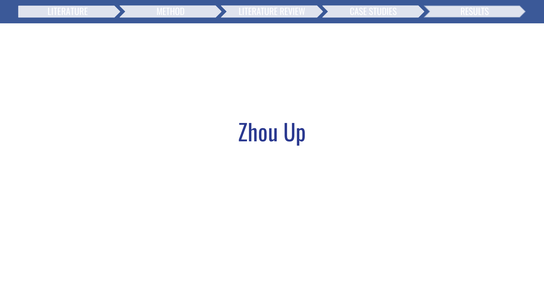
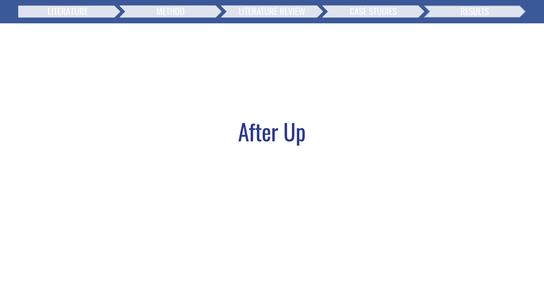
Zhou: Zhou -> After
